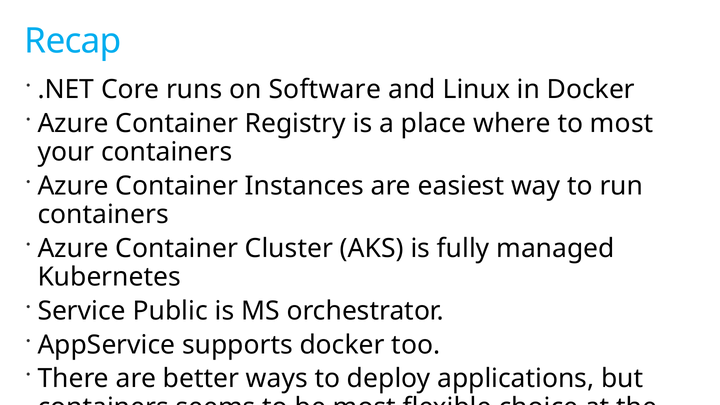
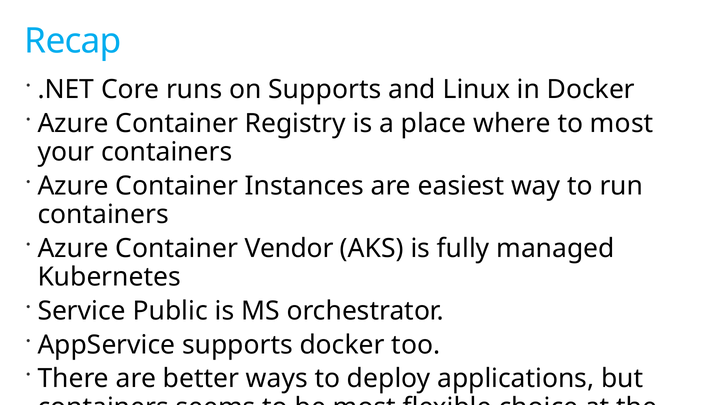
on Software: Software -> Supports
Cluster: Cluster -> Vendor
